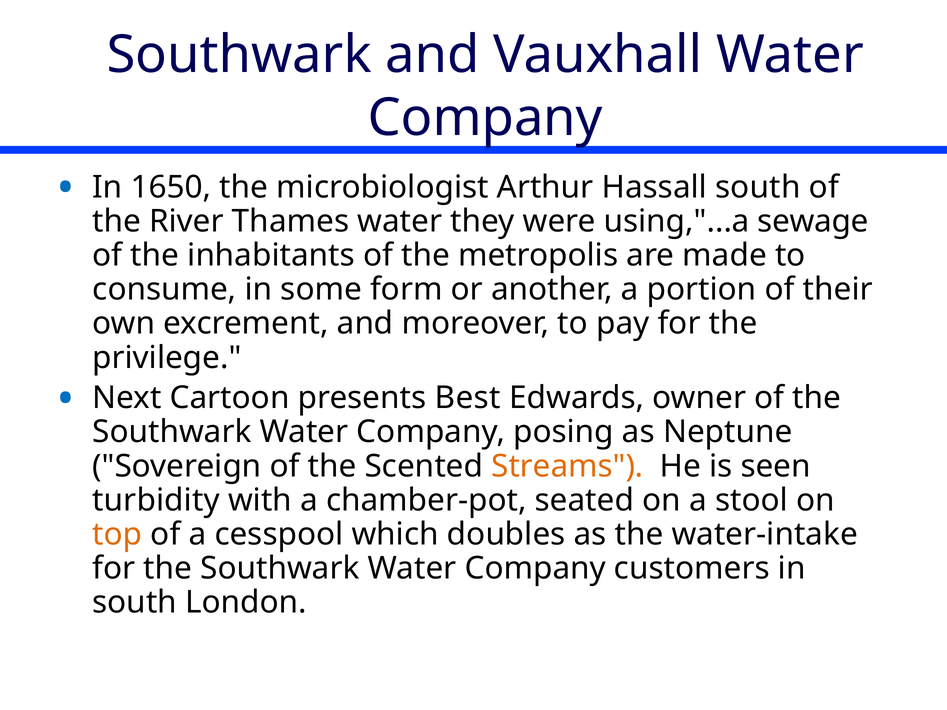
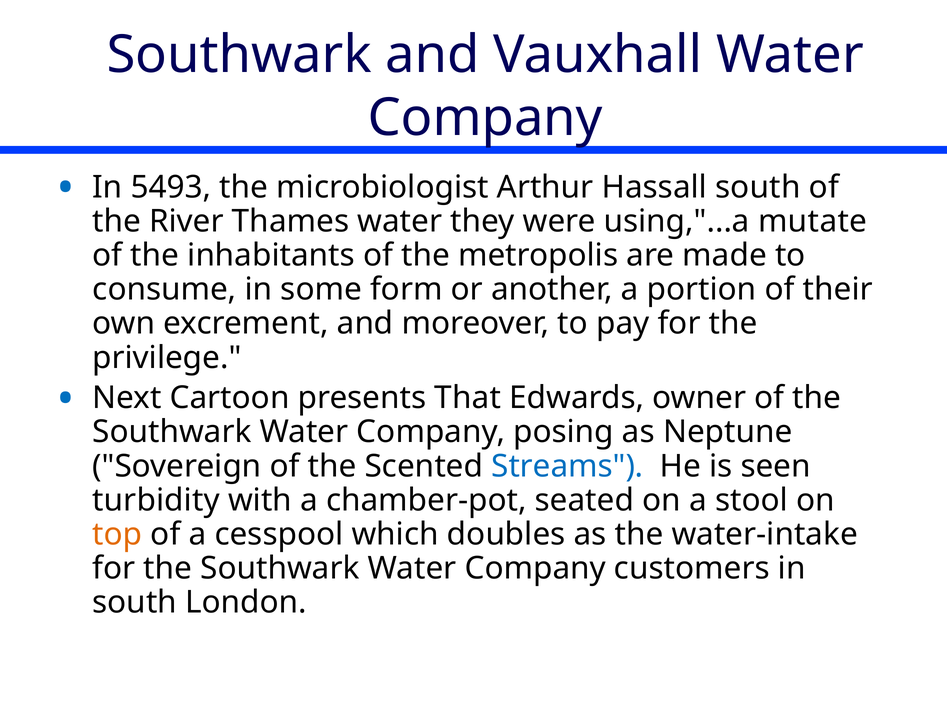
1650: 1650 -> 5493
sewage: sewage -> mutate
Best: Best -> That
Streams colour: orange -> blue
